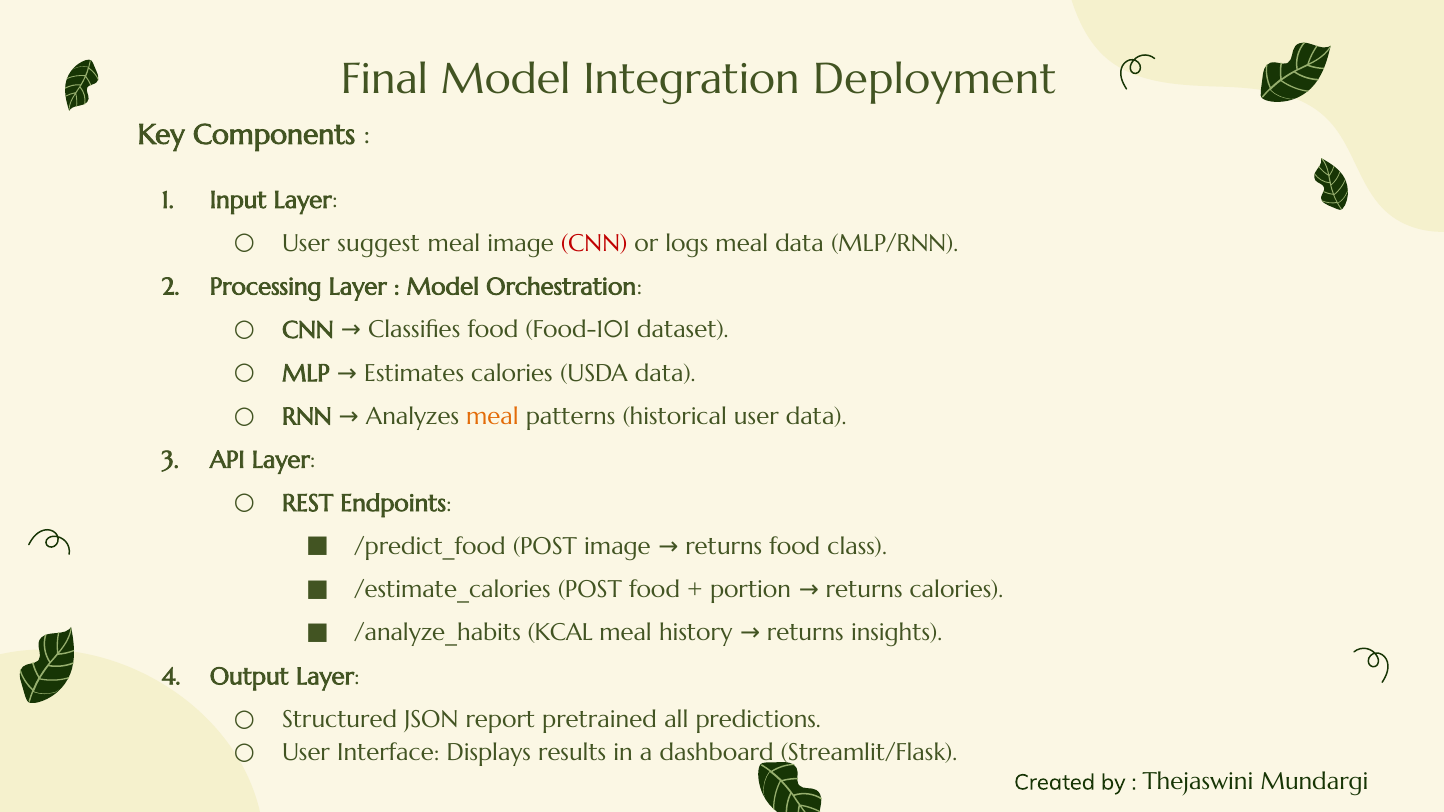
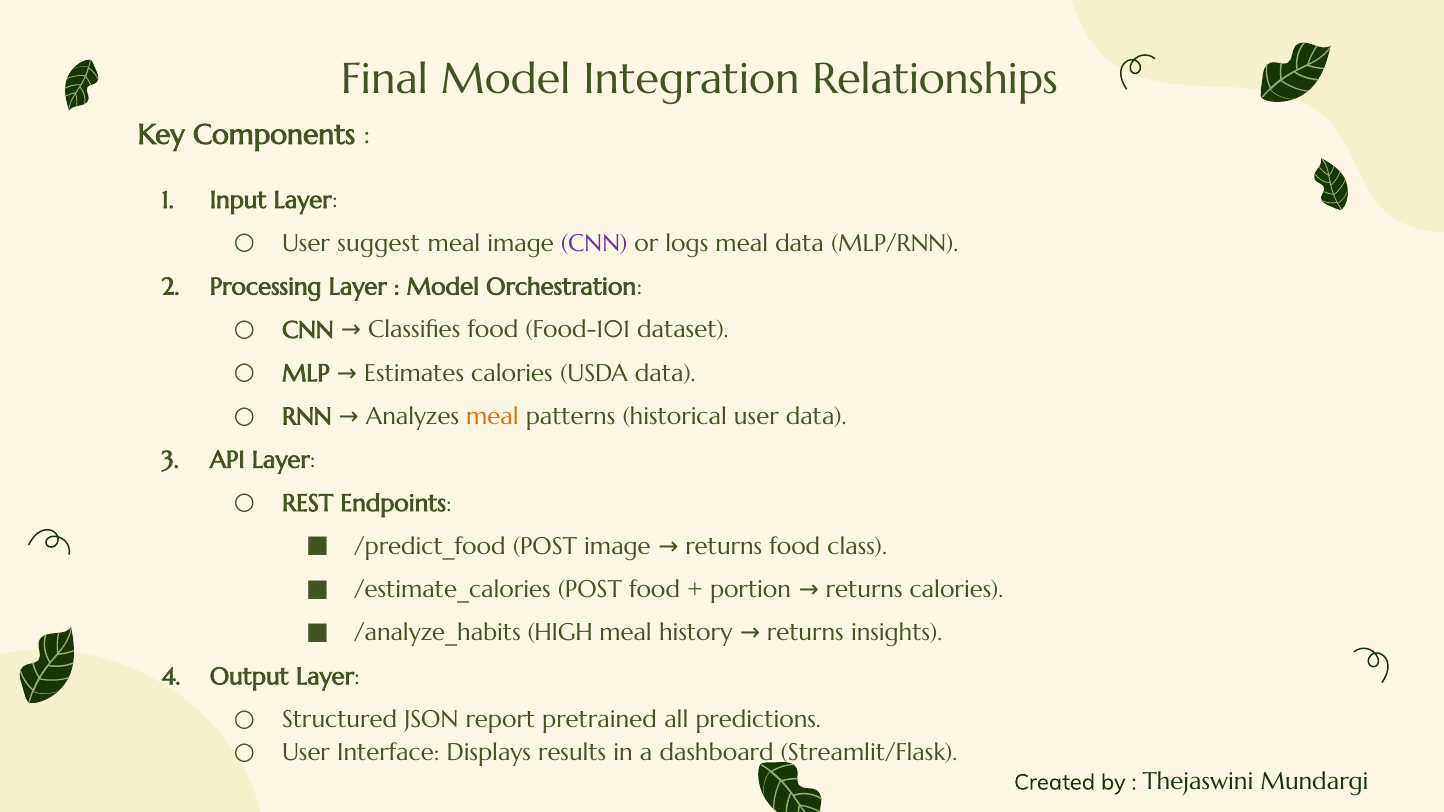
Deployment: Deployment -> Relationships
CNN at (594, 243) colour: red -> purple
KCAL: KCAL -> HIGH
